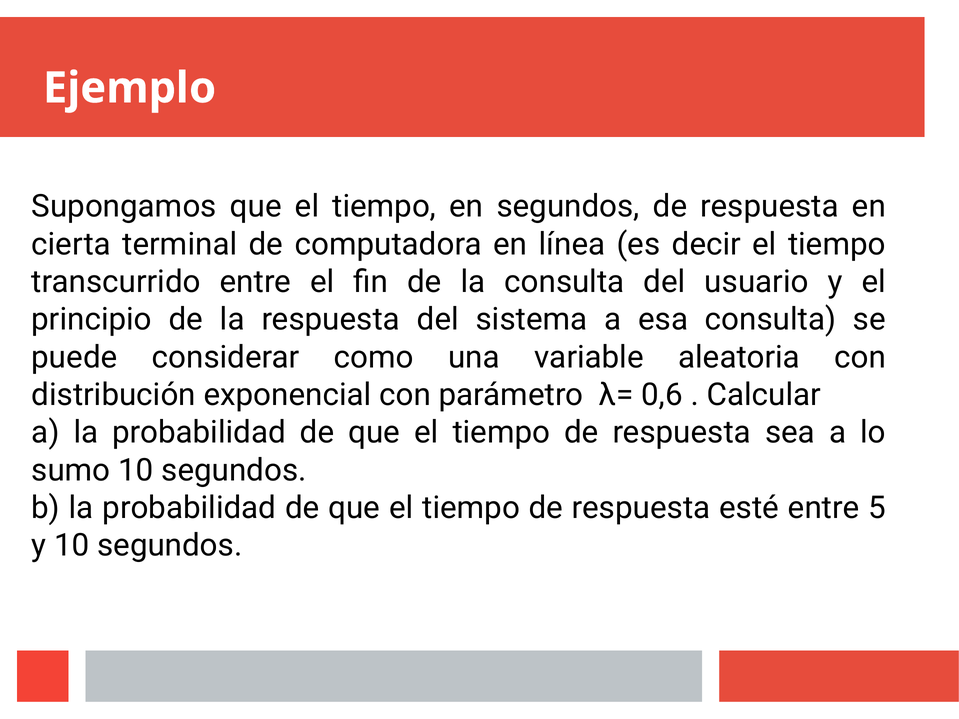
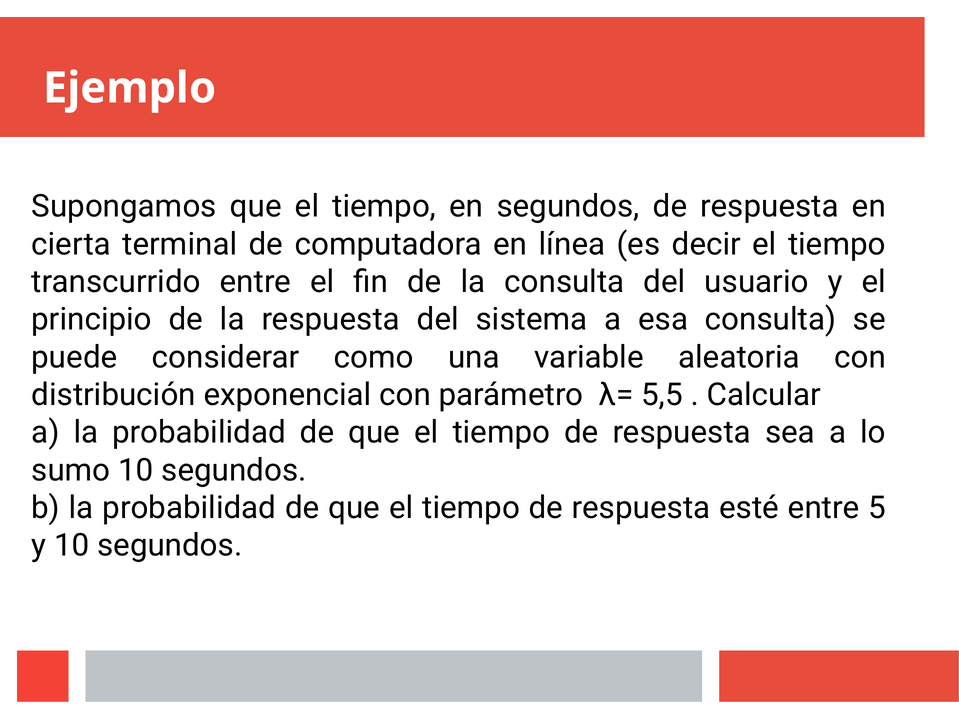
0,6: 0,6 -> 5,5
